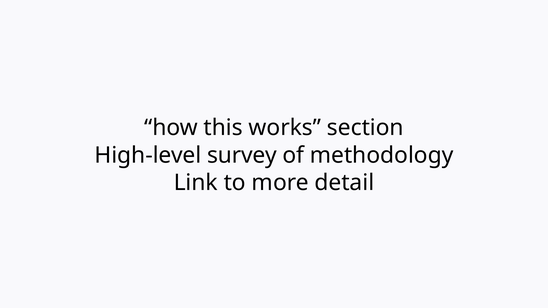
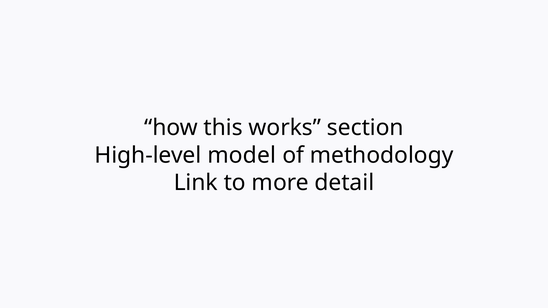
survey: survey -> model
